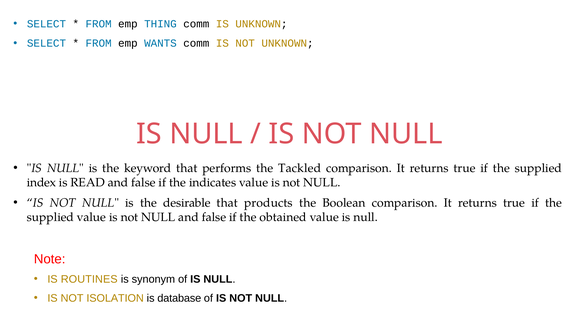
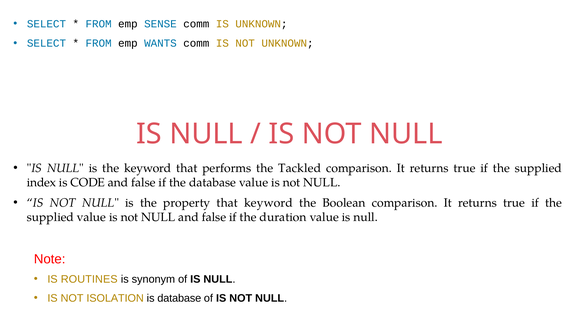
THING: THING -> SENSE
READ: READ -> CODE
the indicates: indicates -> database
desirable: desirable -> property
that products: products -> keyword
obtained: obtained -> duration
